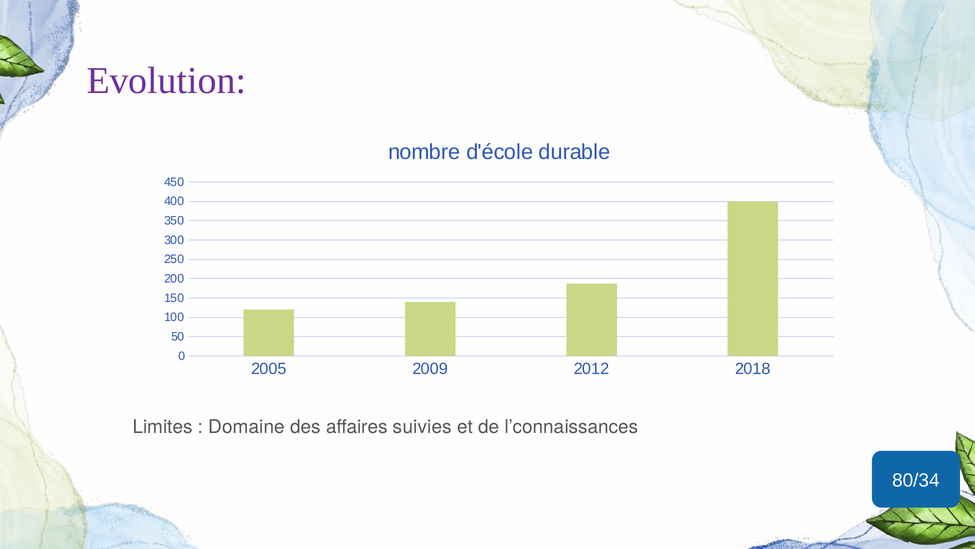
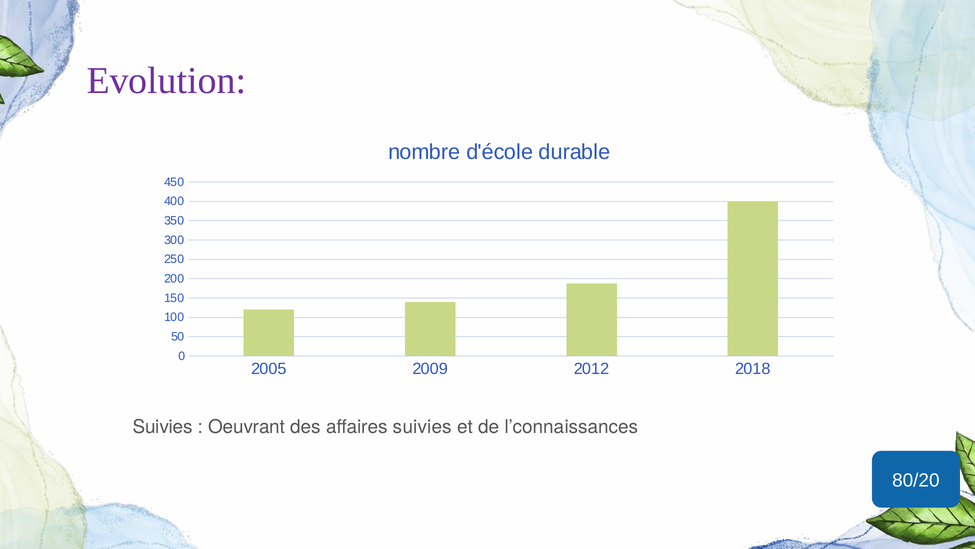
Limites at (163, 427): Limites -> Suivies
Domaine: Domaine -> Oeuvrant
80/34: 80/34 -> 80/20
